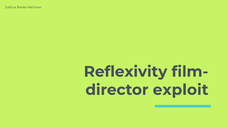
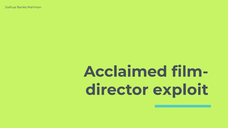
Reflexivity: Reflexivity -> Acclaimed
